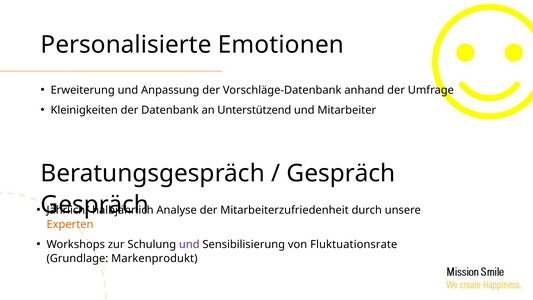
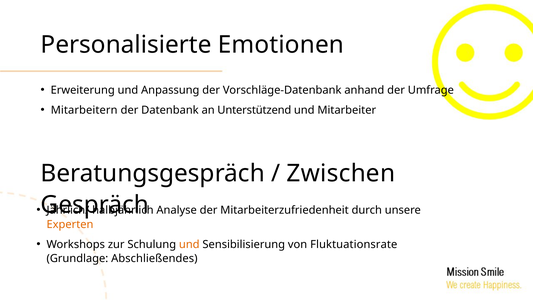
Kleinigkeiten: Kleinigkeiten -> Mitarbeitern
Gespräch at (341, 173): Gespräch -> Zwischen
und at (189, 244) colour: purple -> orange
Markenprodukt: Markenprodukt -> Abschließendes
